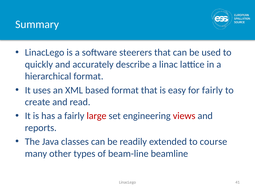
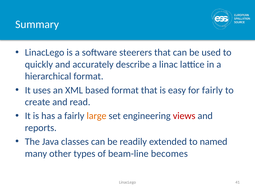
large colour: red -> orange
course: course -> named
beamline: beamline -> becomes
